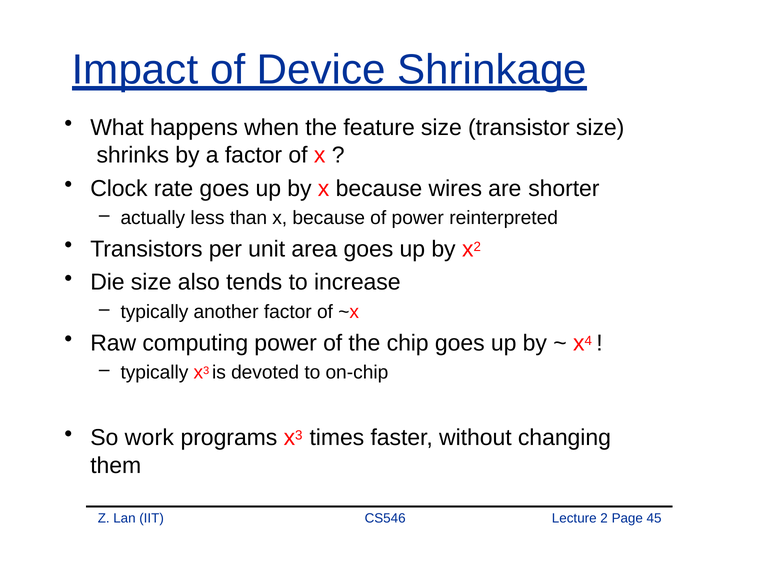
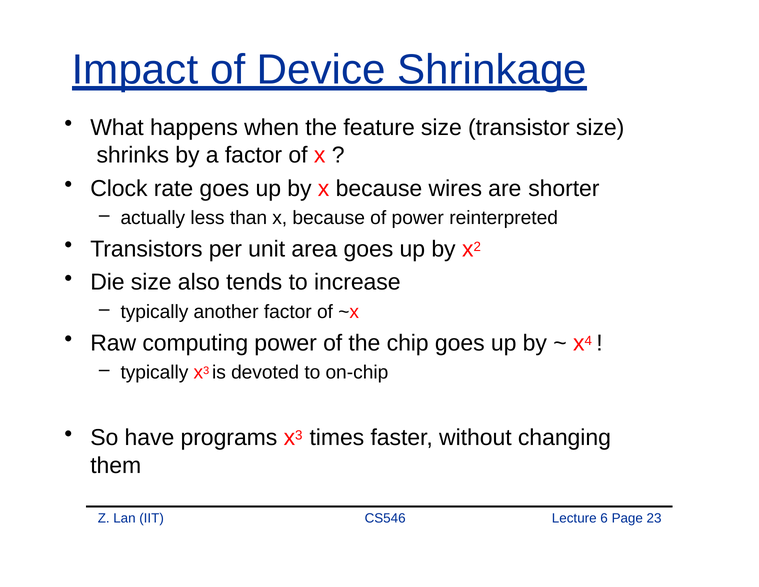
work: work -> have
Lecture 2: 2 -> 6
45: 45 -> 23
